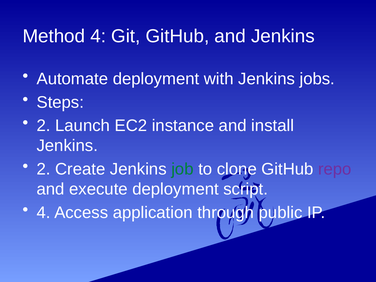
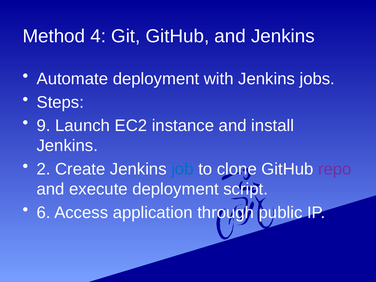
2 at (44, 126): 2 -> 9
job colour: green -> blue
4 at (44, 213): 4 -> 6
